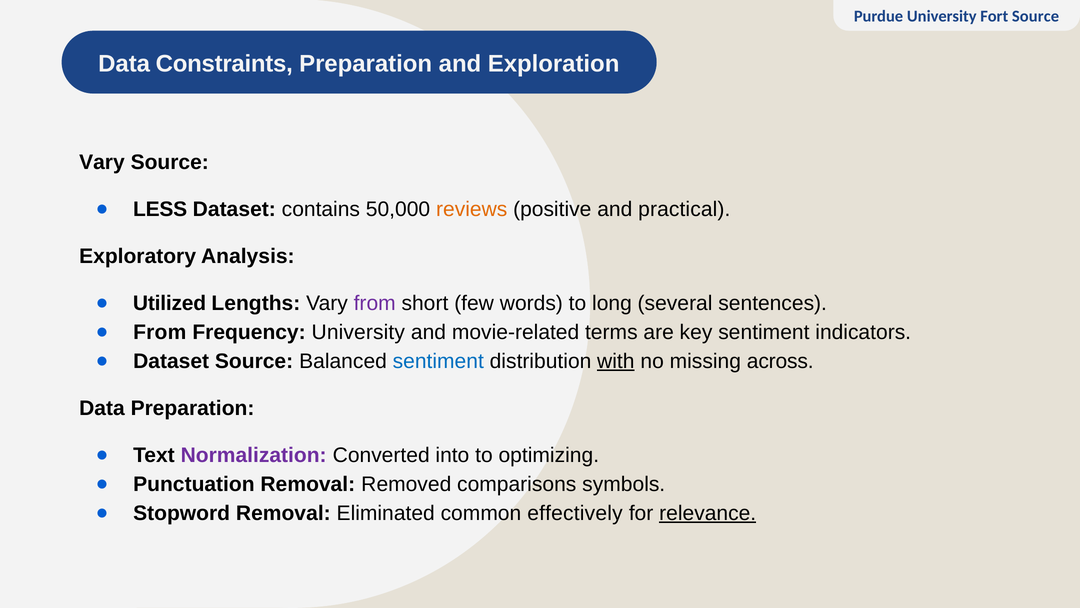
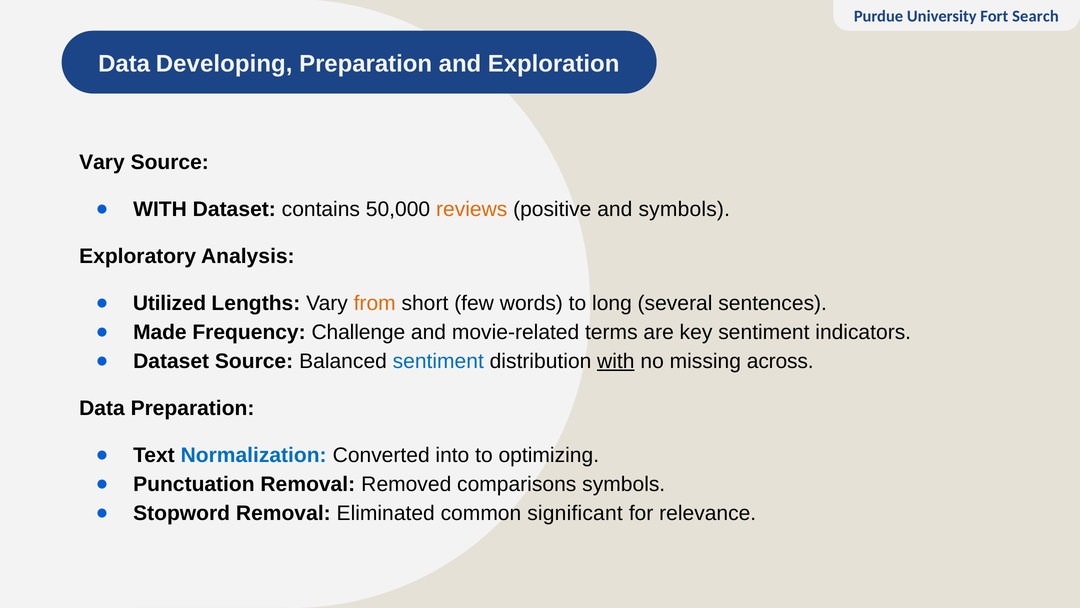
Fort Source: Source -> Search
Constraints: Constraints -> Developing
LESS at (160, 209): LESS -> WITH
and practical: practical -> symbols
from at (375, 303) colour: purple -> orange
From at (160, 332): From -> Made
Frequency University: University -> Challenge
Normalization colour: purple -> blue
effectively: effectively -> significant
relevance underline: present -> none
